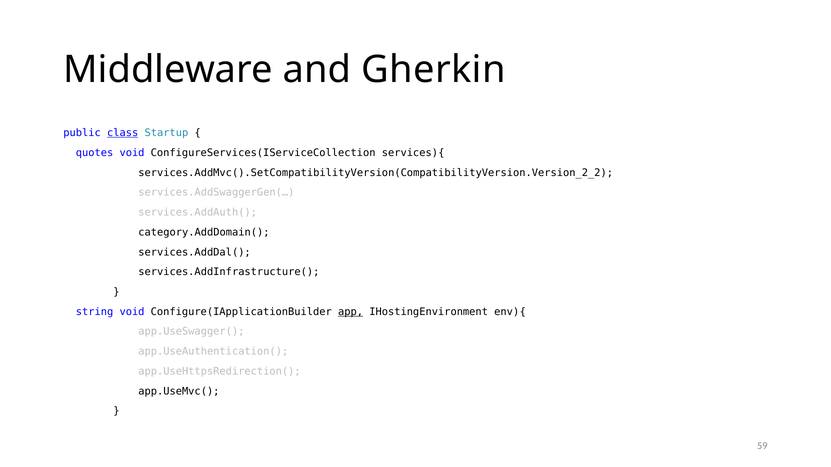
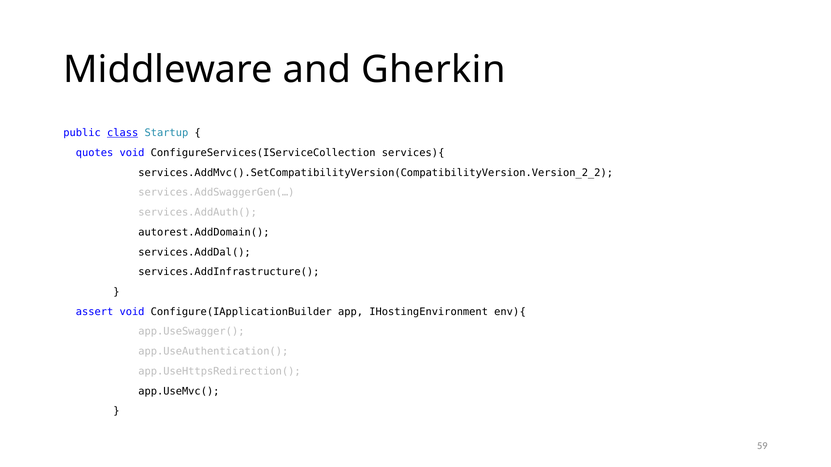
category.AddDomain(: category.AddDomain( -> autorest.AddDomain(
string: string -> assert
app underline: present -> none
